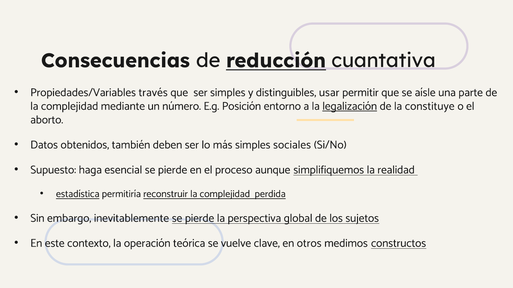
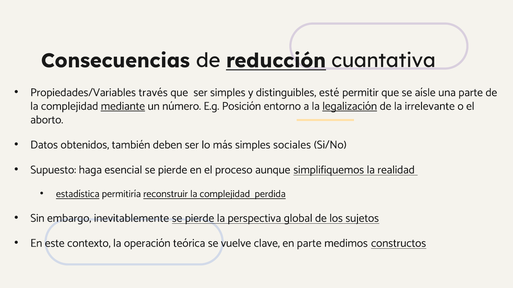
usar: usar -> esté
mediante underline: none -> present
constituye: constituye -> irrelevante
en otros: otros -> parte
